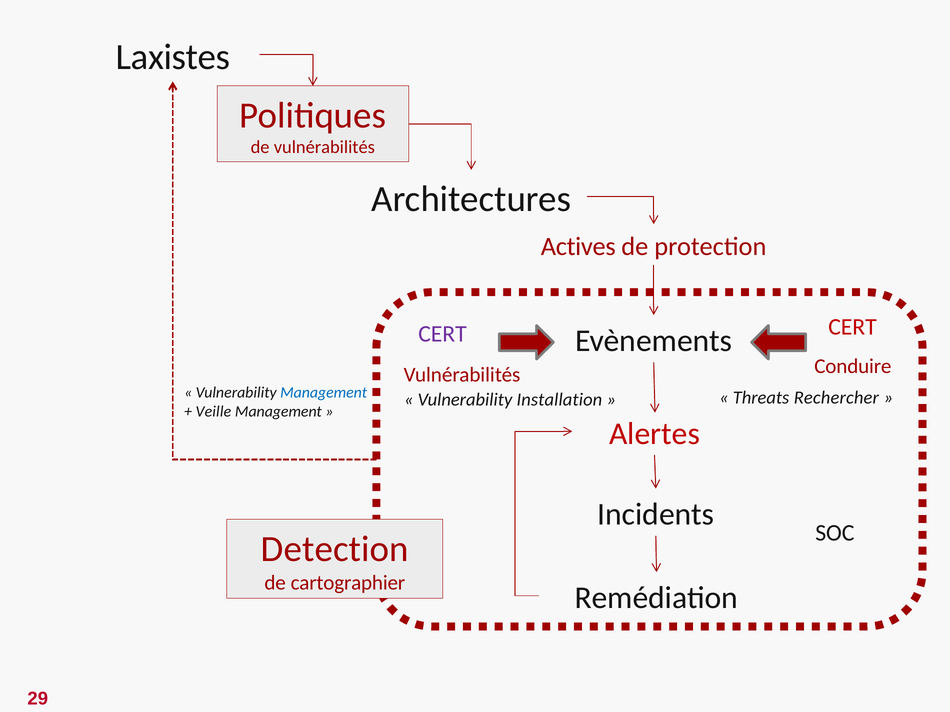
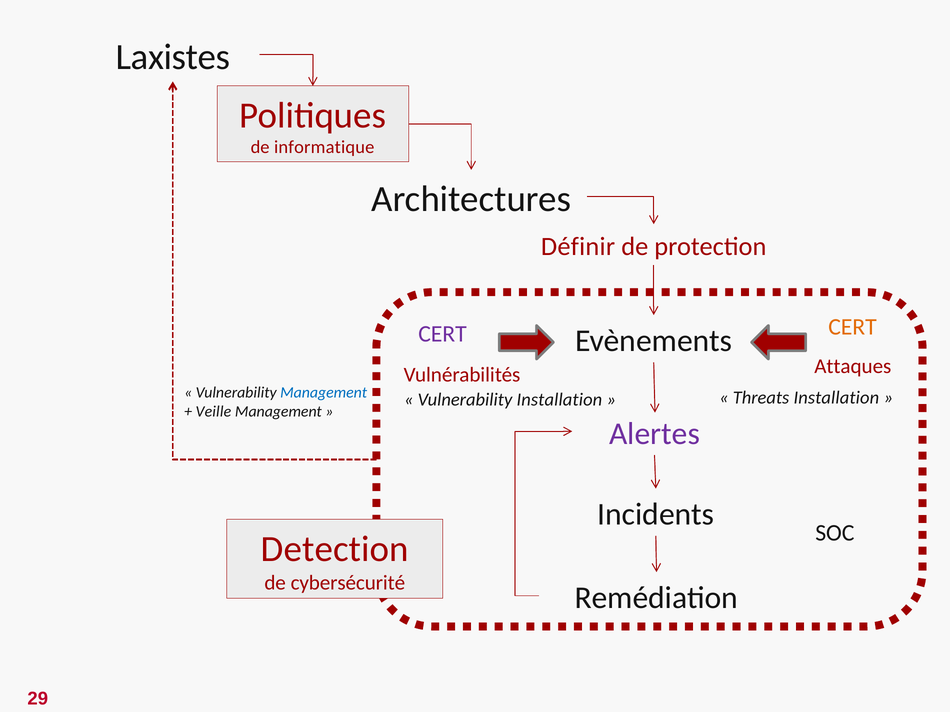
de vulnérabilités: vulnérabilités -> informatique
Actives: Actives -> Définir
CERT at (852, 327) colour: red -> orange
Conduire: Conduire -> Attaques
Threats Rechercher: Rechercher -> Installation
Alertes colour: red -> purple
cartographier: cartographier -> cybersécurité
